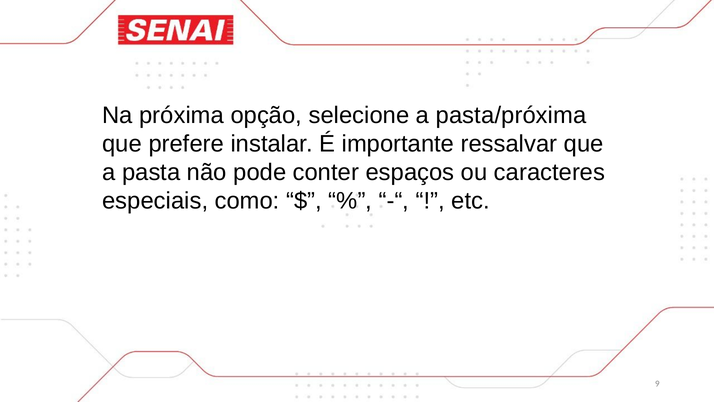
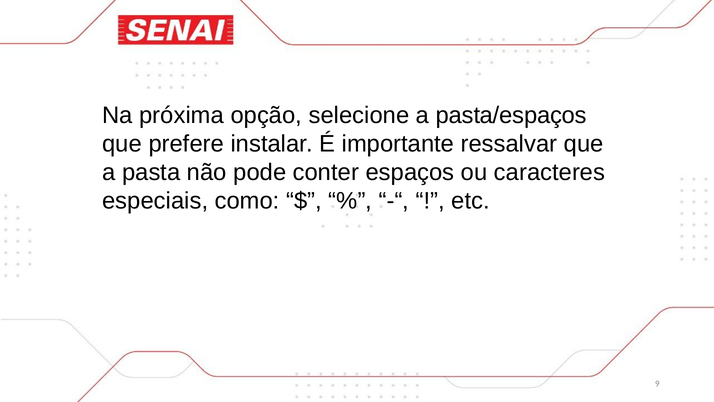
pasta/próxima: pasta/próxima -> pasta/espaços
